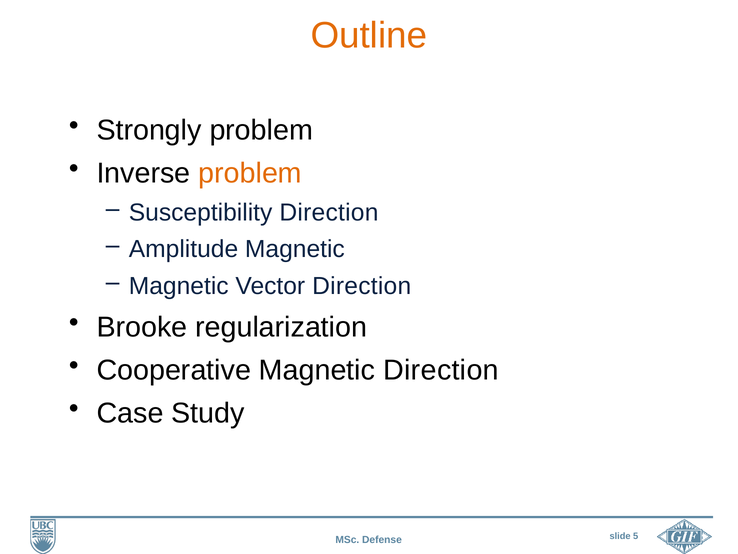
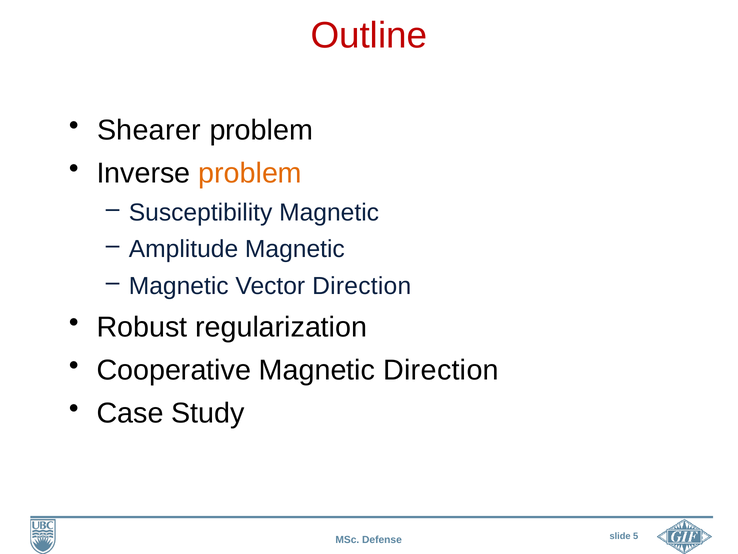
Outline colour: orange -> red
Strongly: Strongly -> Shearer
Susceptibility Direction: Direction -> Magnetic
Brooke: Brooke -> Robust
